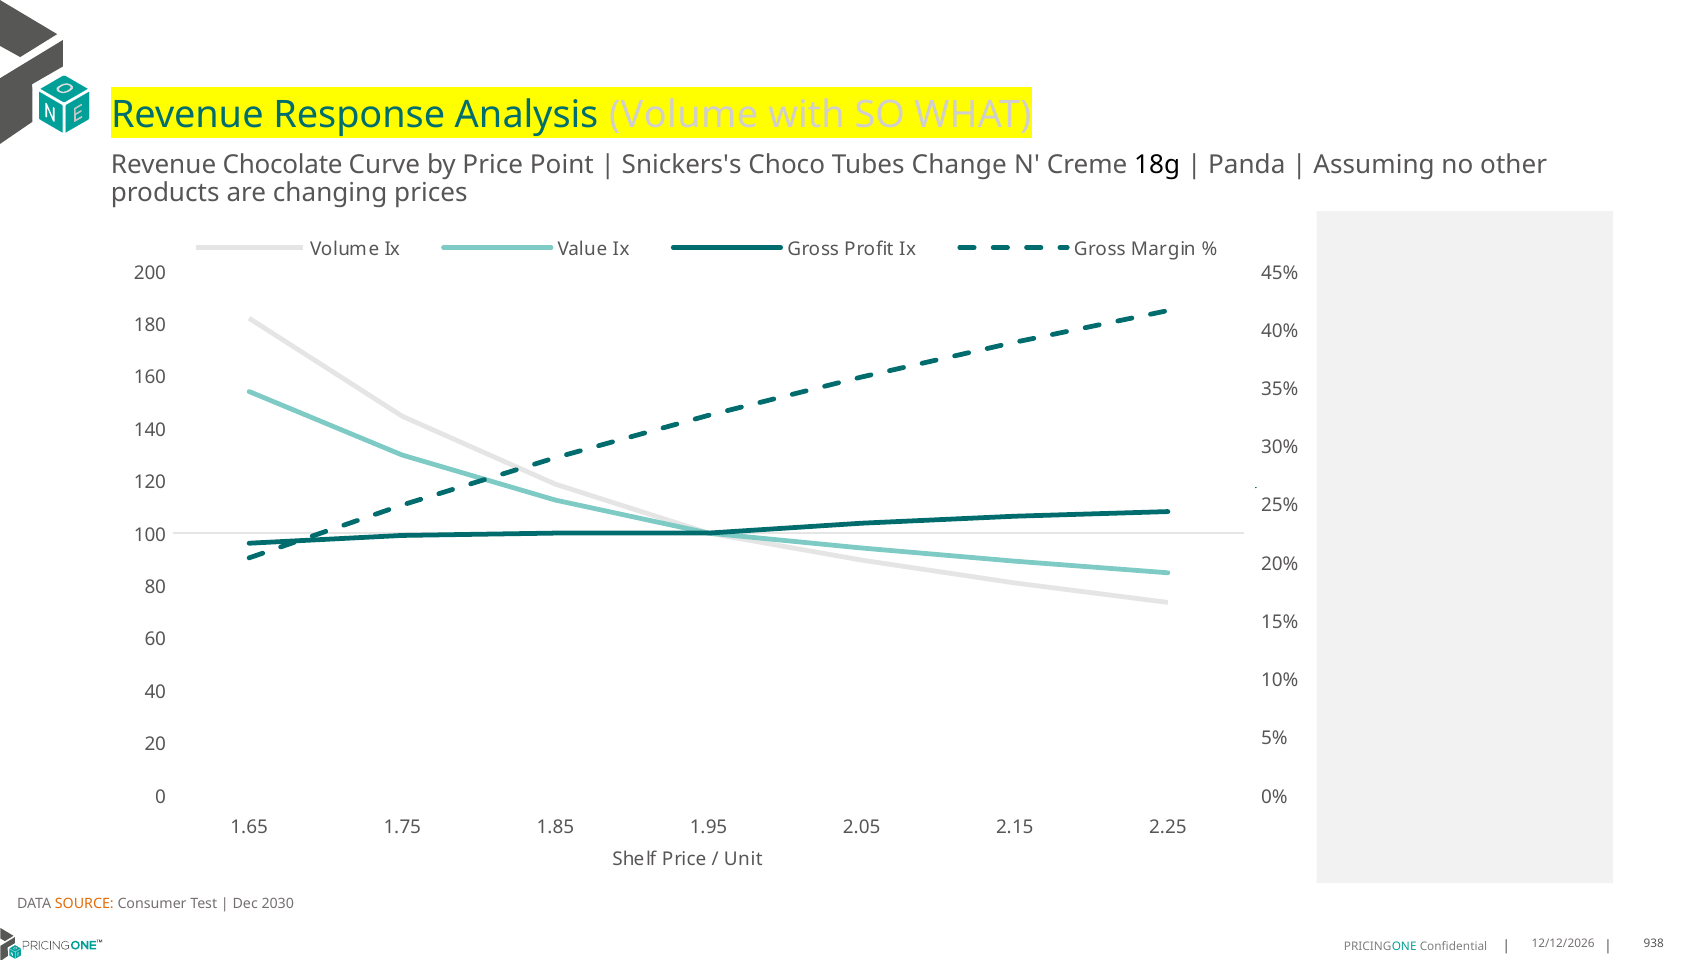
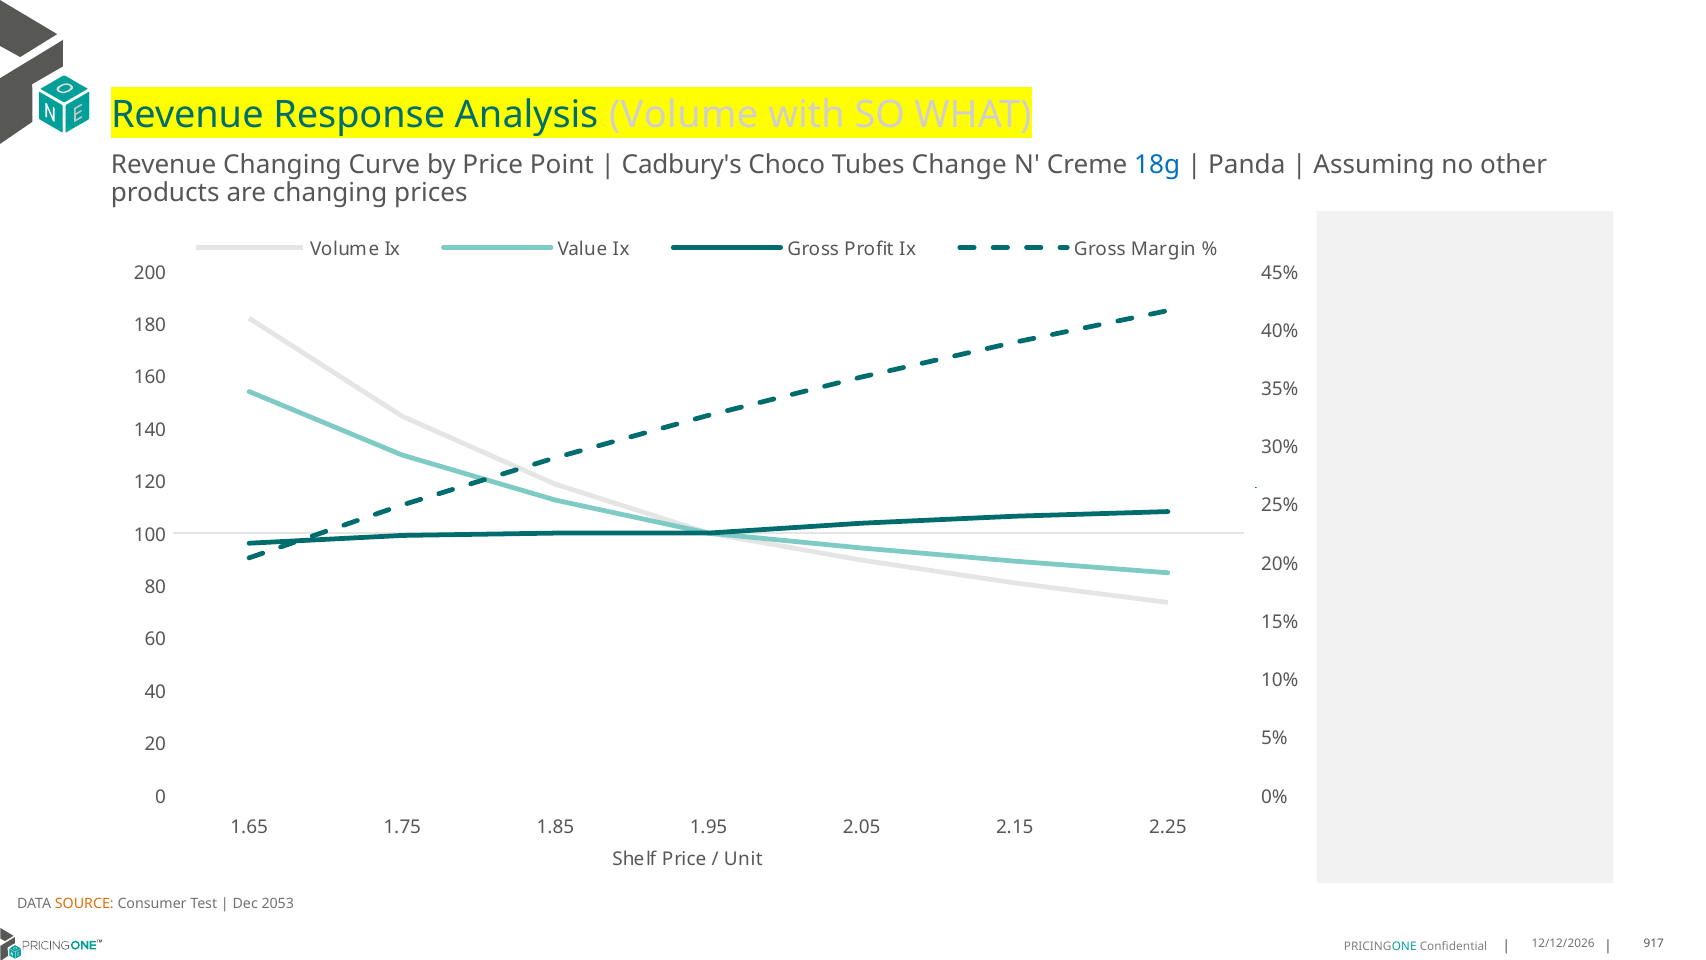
Revenue Chocolate: Chocolate -> Changing
Snickers's: Snickers's -> Cadbury's
18g colour: black -> blue
2030: 2030 -> 2053
938: 938 -> 917
